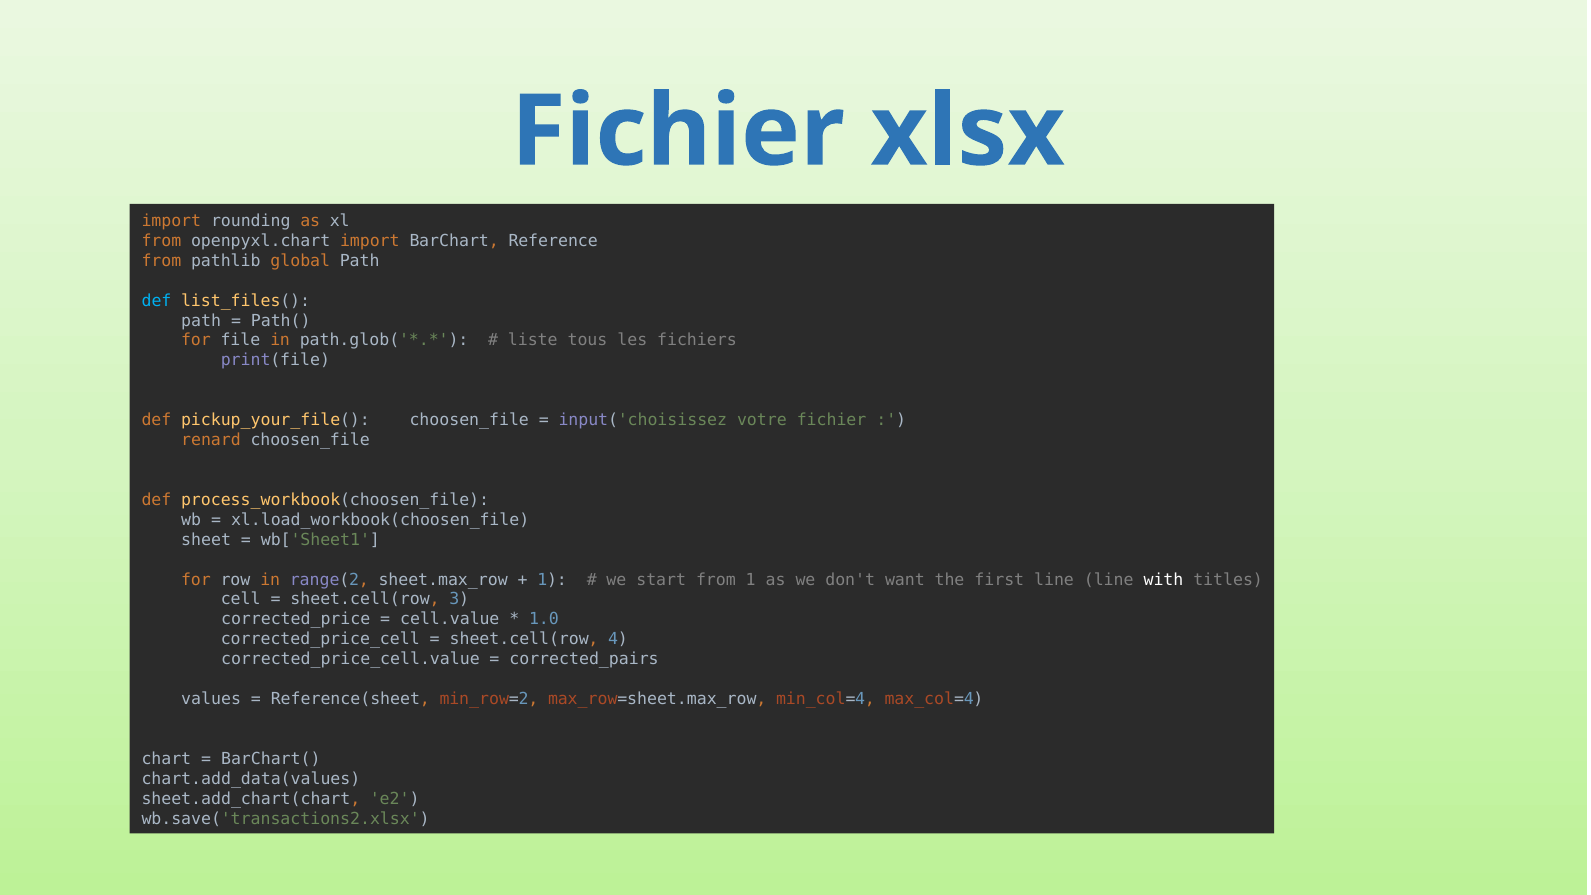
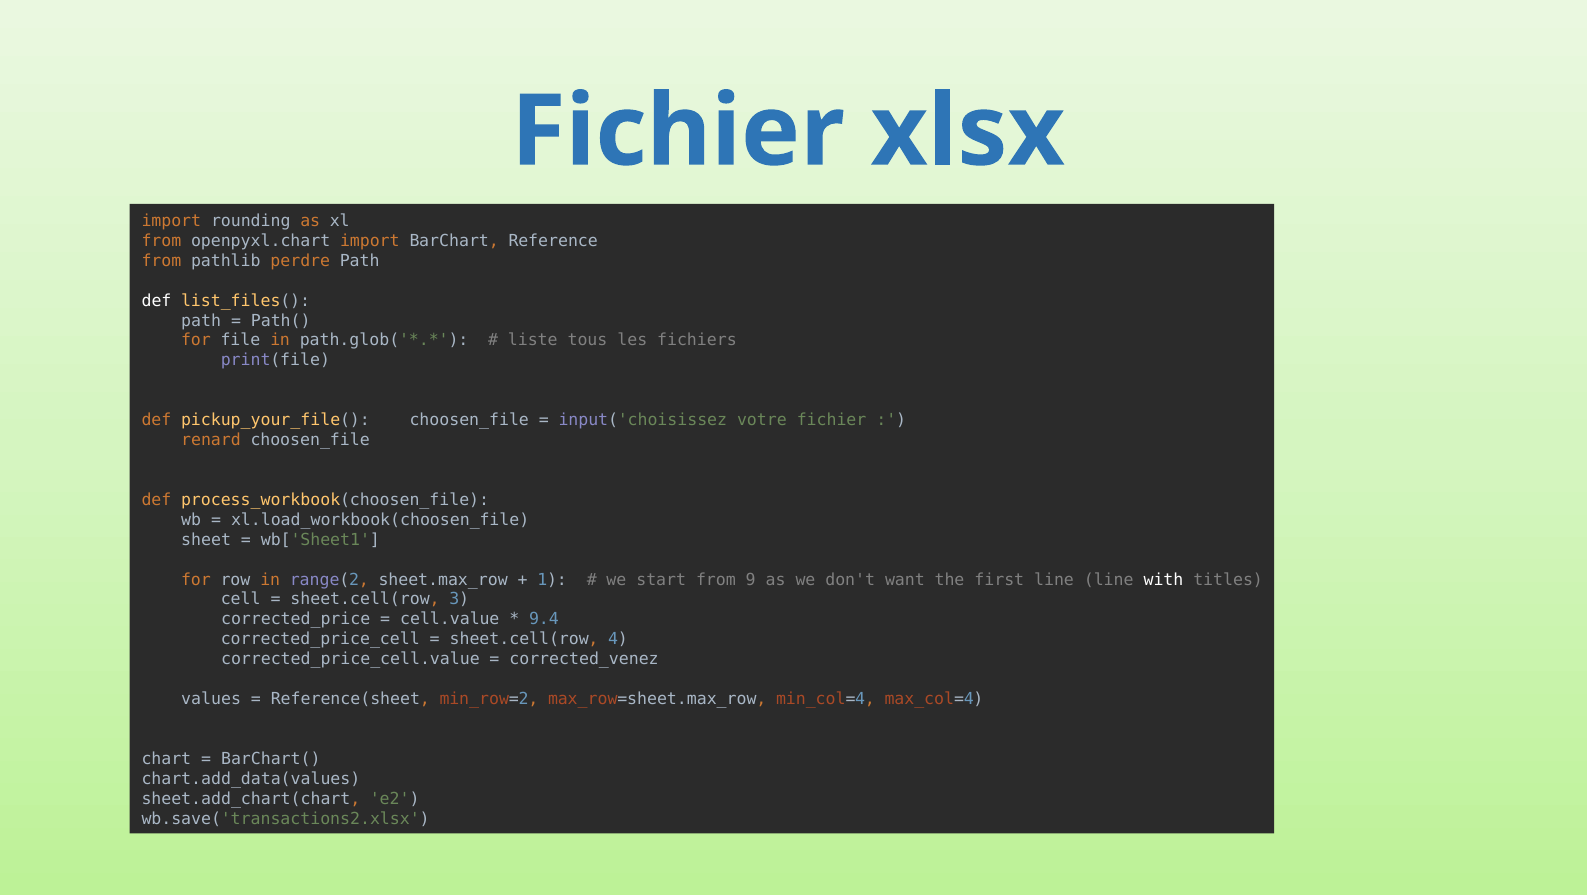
global: global -> perdre
def at (157, 301) colour: light blue -> white
from 1: 1 -> 9
1.0: 1.0 -> 9.4
corrected_pairs: corrected_pairs -> corrected_venez
